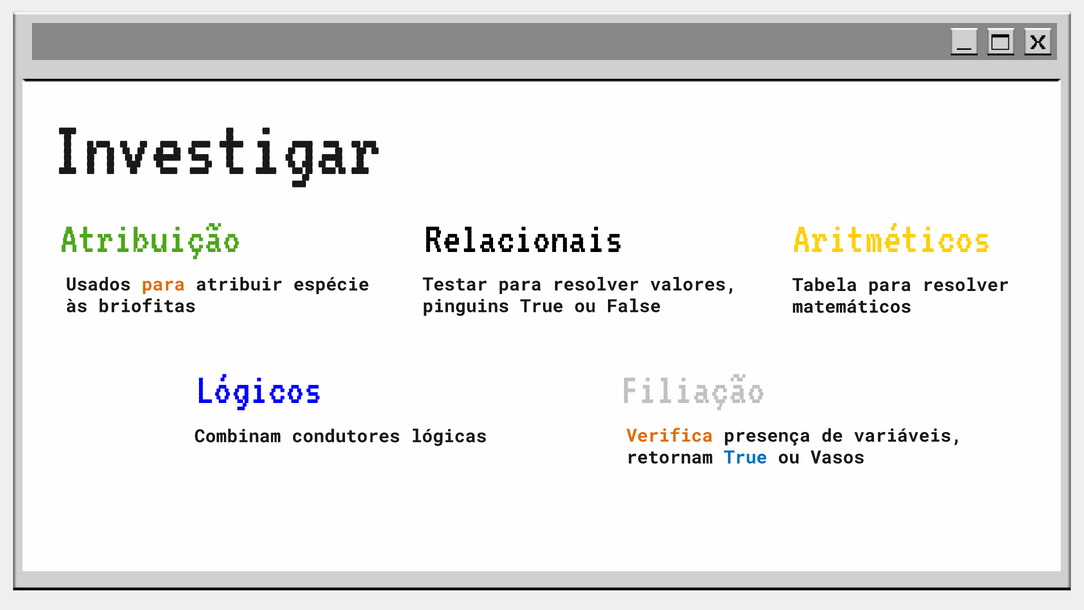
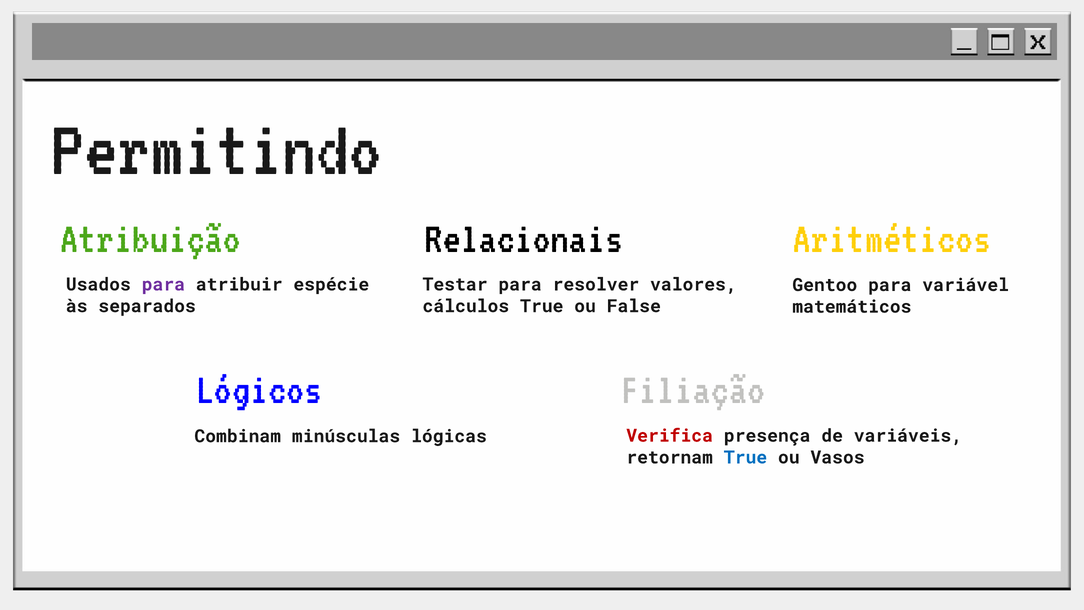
Investigar: Investigar -> Permitindo
para at (163, 284) colour: orange -> purple
Tabela: Tabela -> Gentoo
resolver at (966, 285): resolver -> variável
briofitas: briofitas -> separados
pinguins: pinguins -> cálculos
Verifica colour: orange -> red
condutores: condutores -> minúsculas
